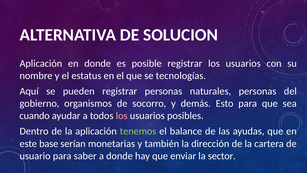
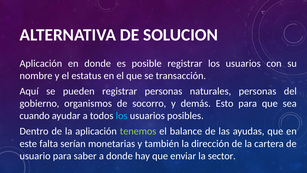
tecnologías: tecnologías -> transacción
los at (122, 116) colour: pink -> light blue
base: base -> falta
